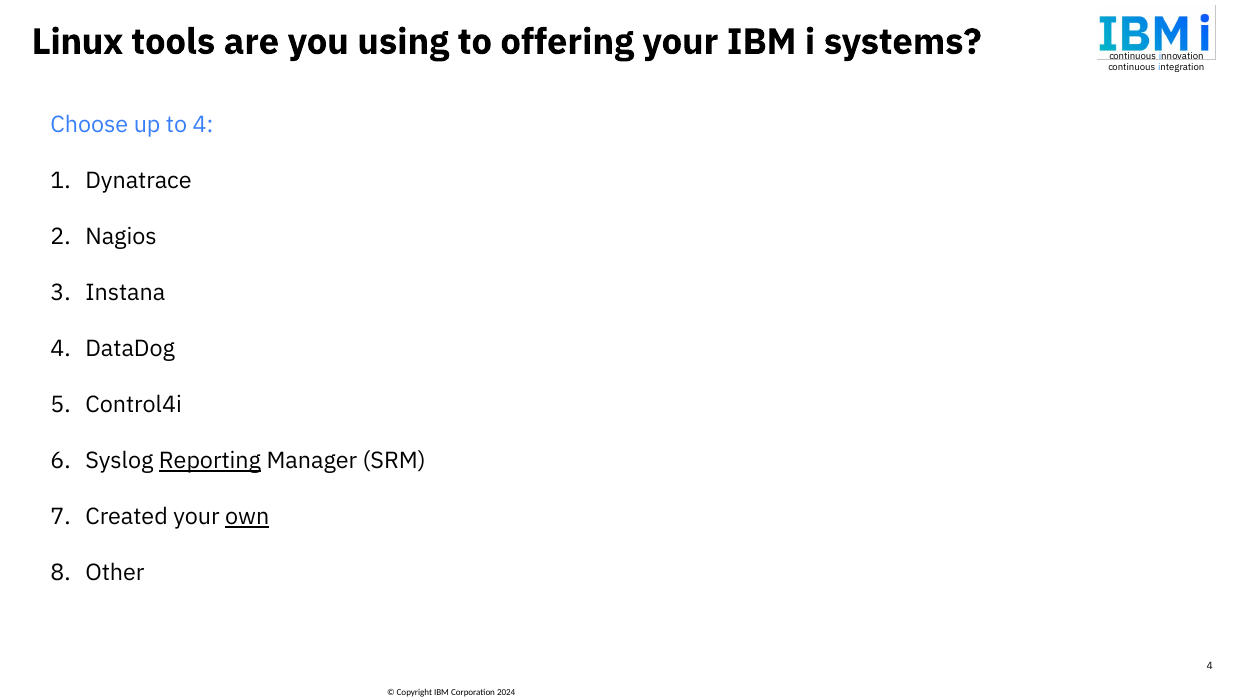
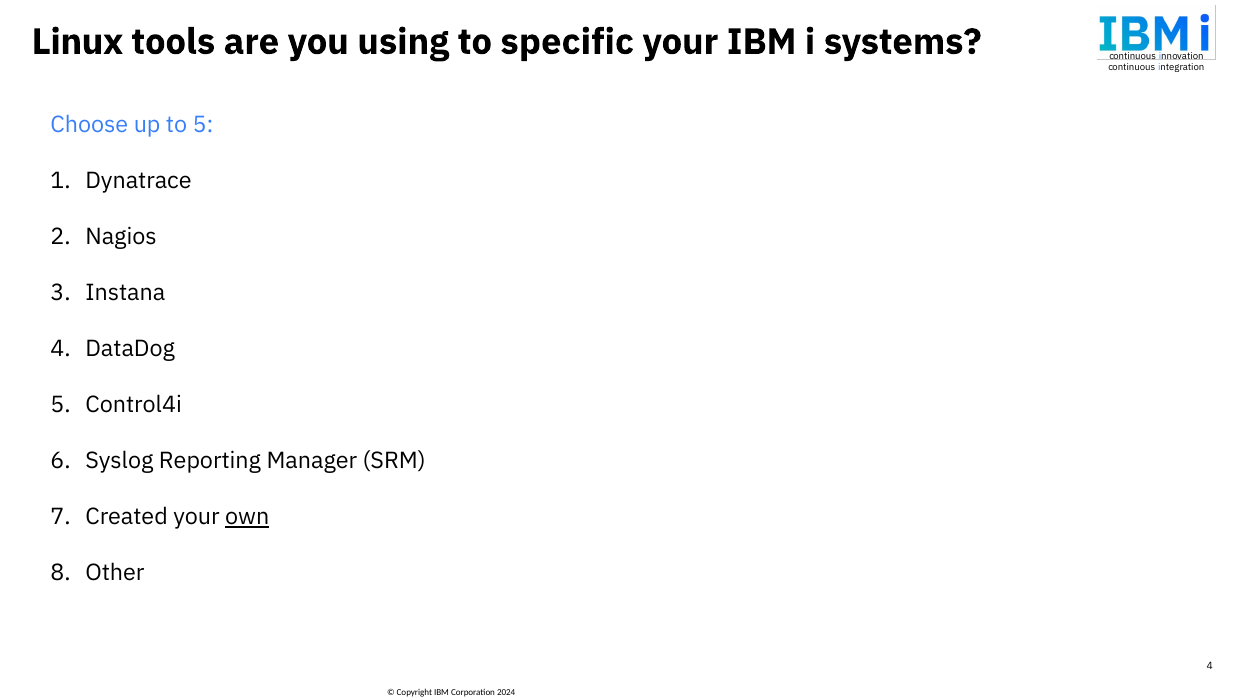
offering: offering -> specific
to 4: 4 -> 5
Reporting underline: present -> none
